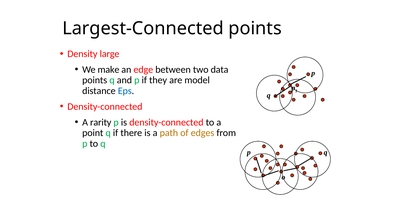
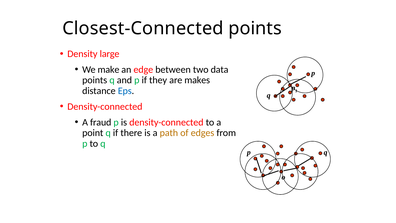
Largest-Connected: Largest-Connected -> Closest-Connected
model: model -> makes
rarity: rarity -> fraud
